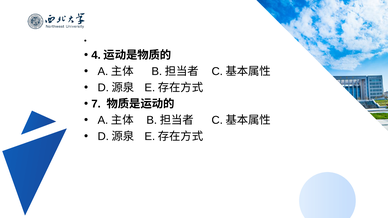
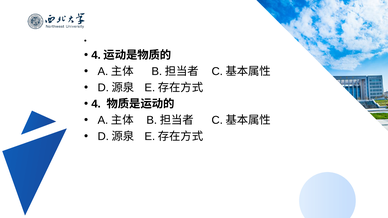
7 at (96, 104): 7 -> 4
